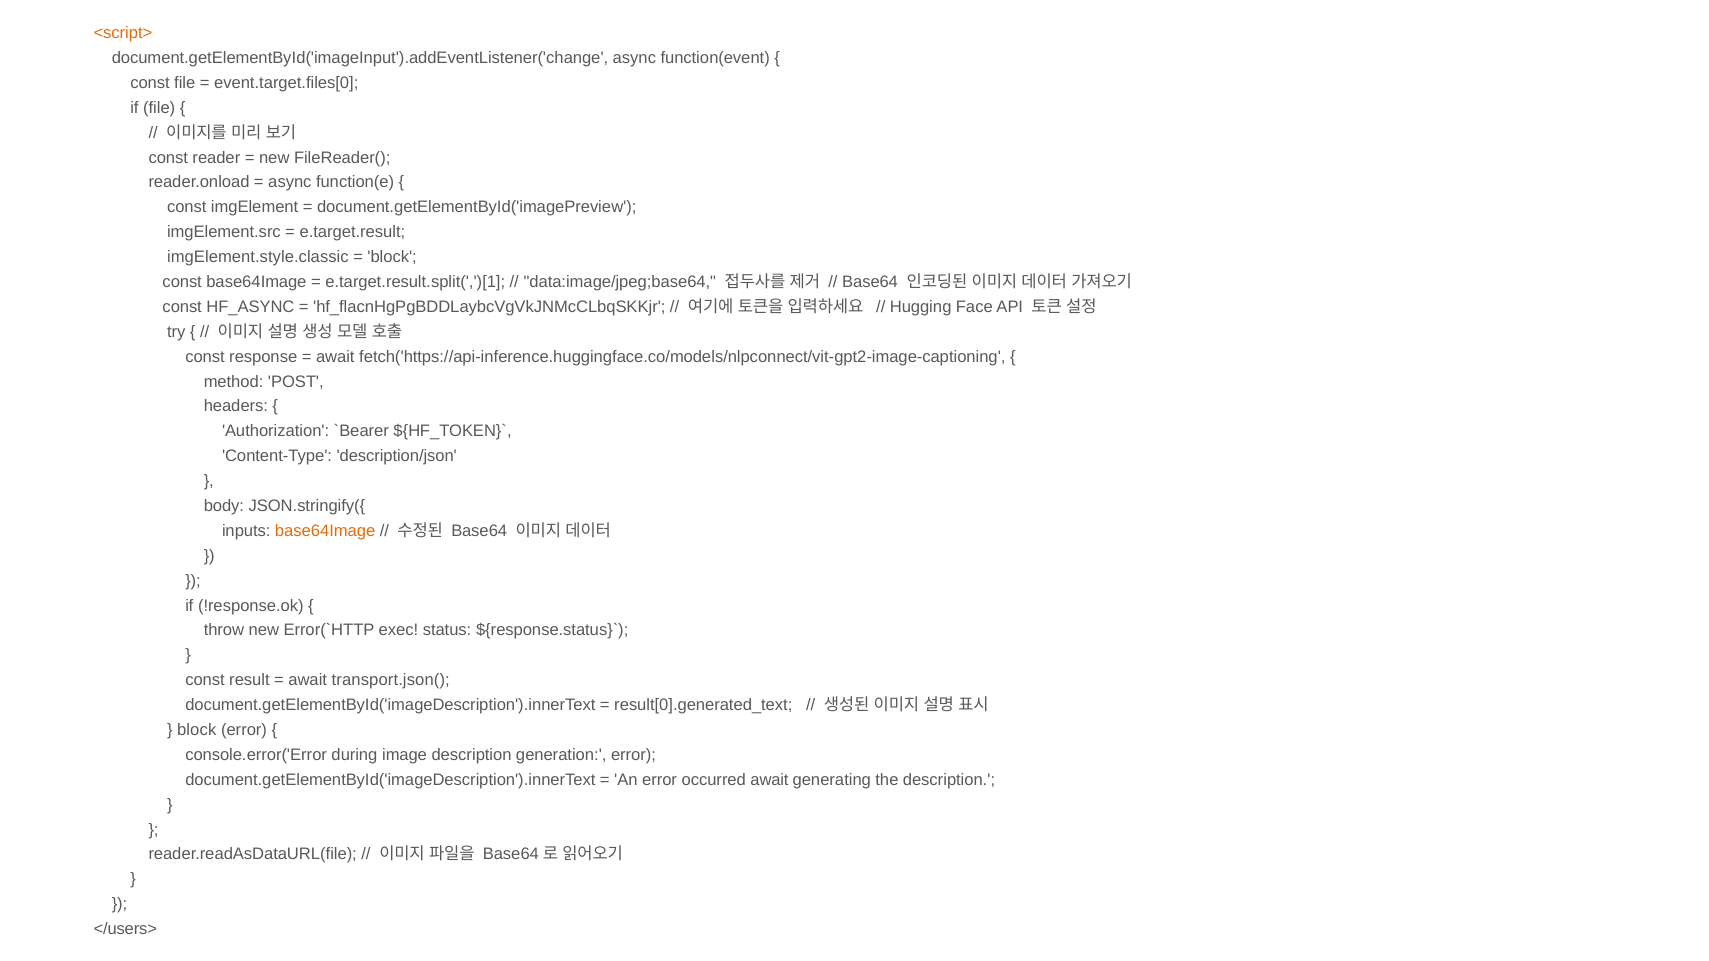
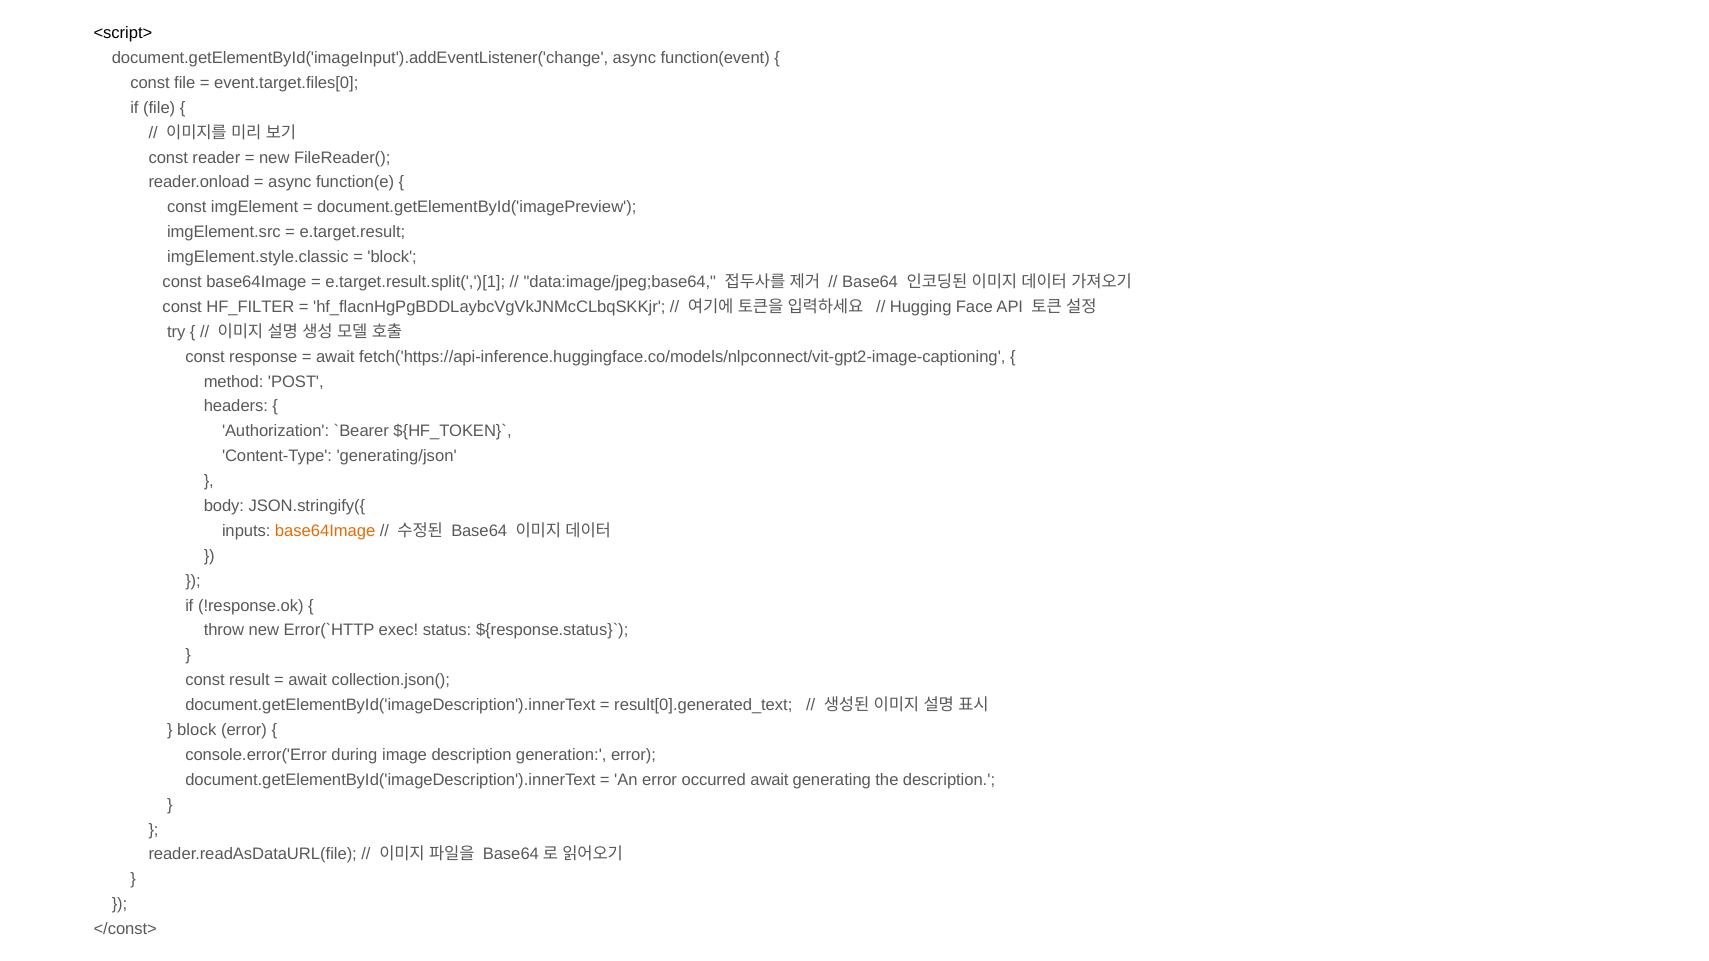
<script> colour: orange -> black
HF_ASYNC: HF_ASYNC -> HF_FILTER
description/json: description/json -> generating/json
transport.json(: transport.json( -> collection.json(
</users>: </users> -> </const>
